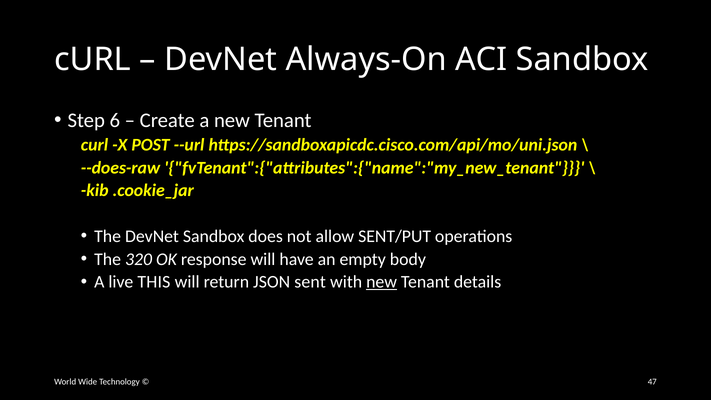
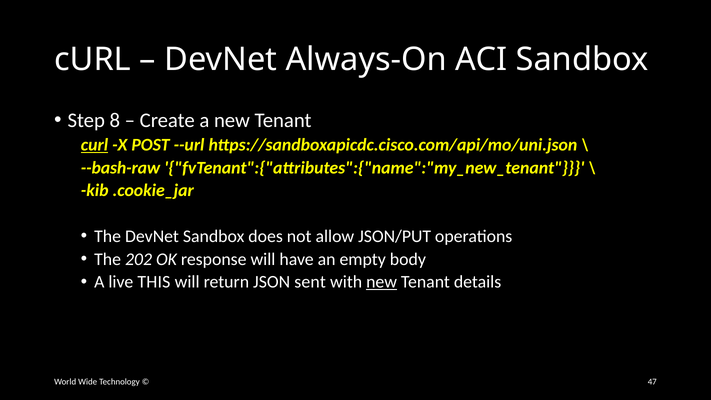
6: 6 -> 8
curl at (95, 145) underline: none -> present
--does-raw: --does-raw -> --bash-raw
SENT/PUT: SENT/PUT -> JSON/PUT
320: 320 -> 202
